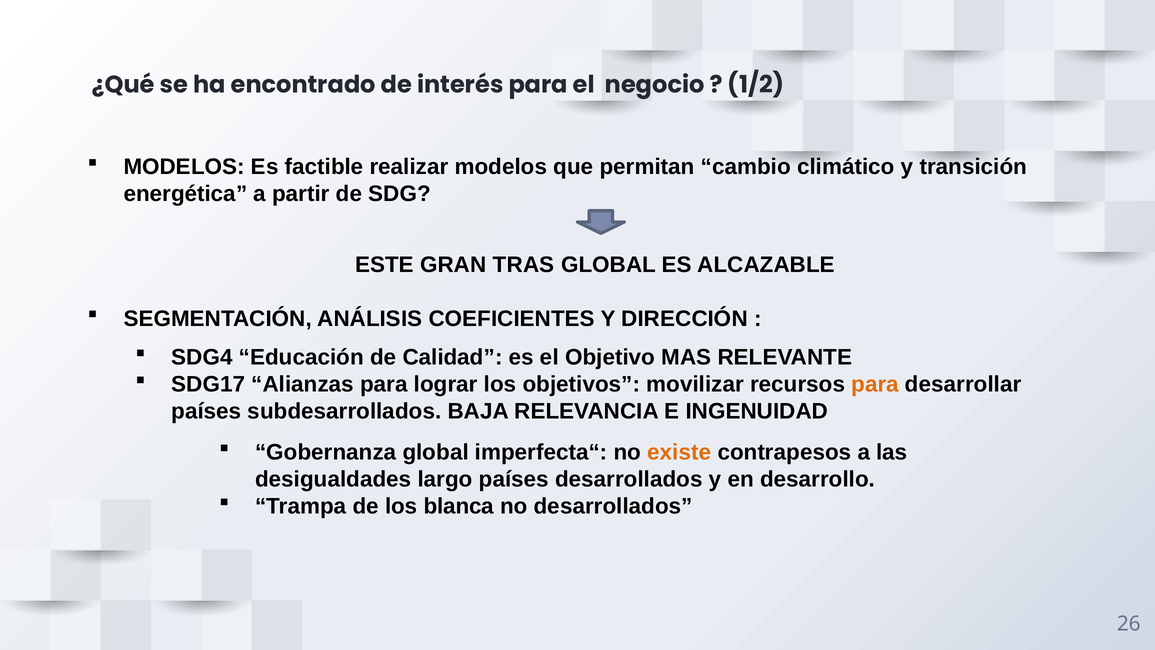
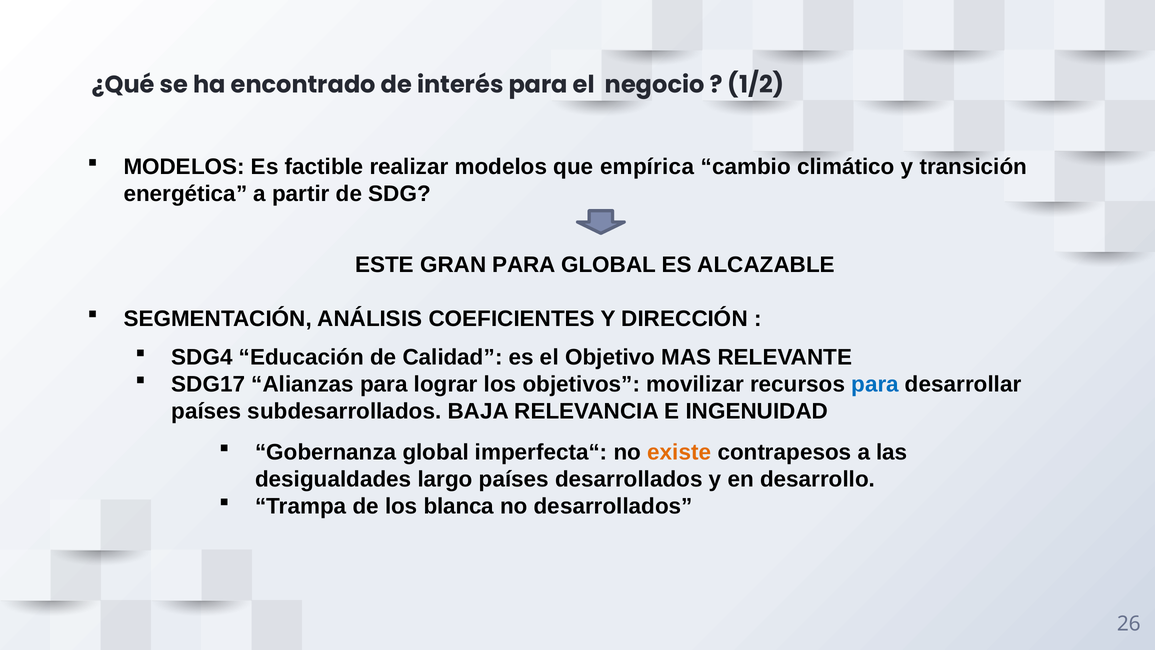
permitan: permitan -> empírica
GRAN TRAS: TRAS -> PARA
para at (875, 384) colour: orange -> blue
